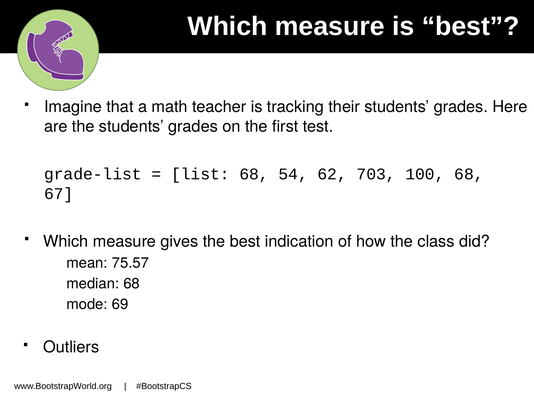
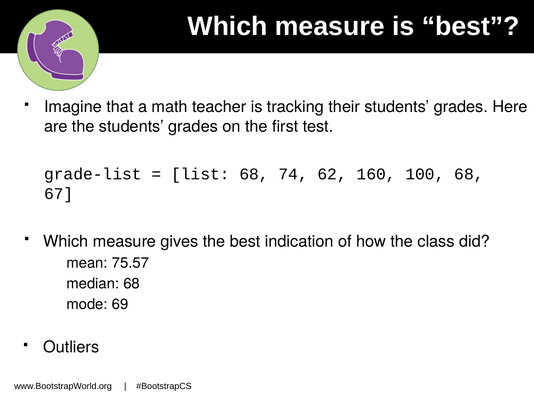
54: 54 -> 74
703: 703 -> 160
